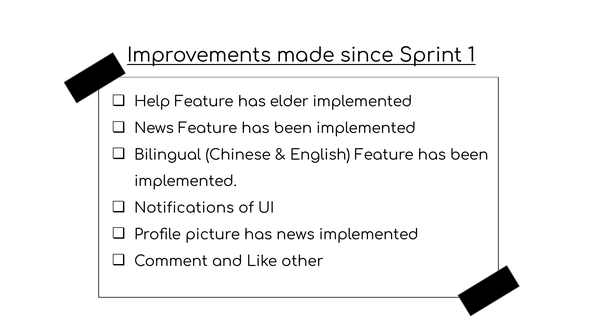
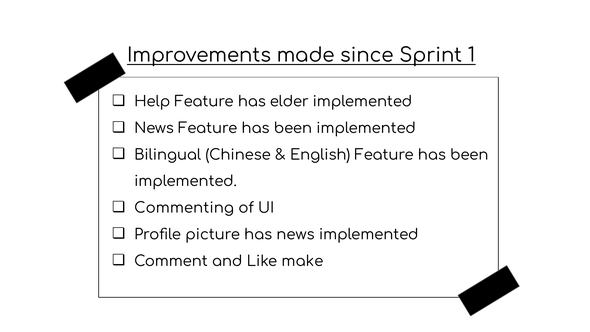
Notifications: Notifications -> Commenting
other: other -> make
